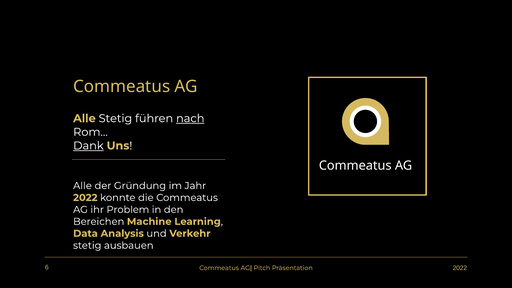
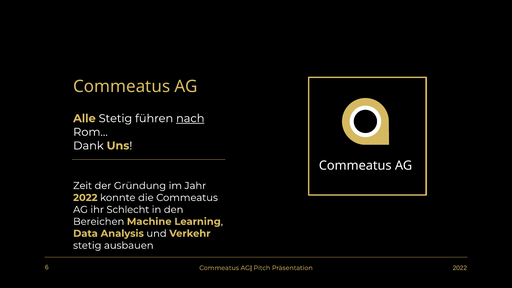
Dank underline: present -> none
Alle at (82, 186): Alle -> Zeit
Problem: Problem -> Schlecht
